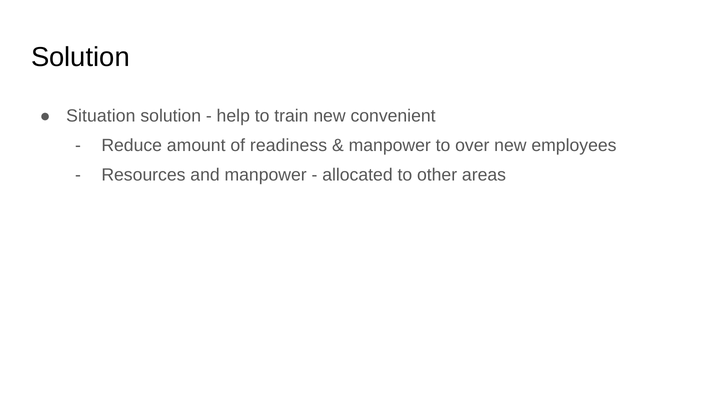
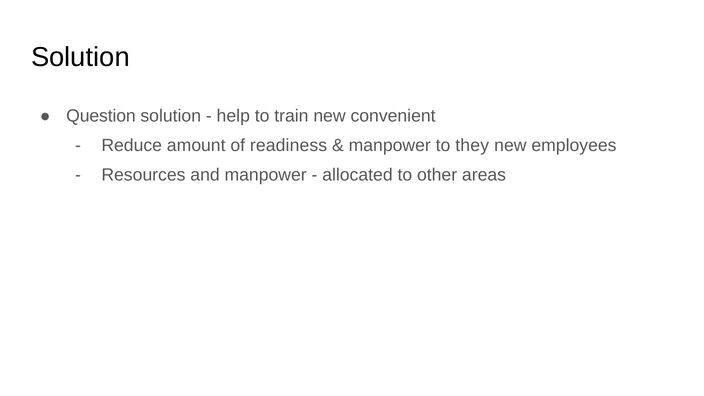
Situation: Situation -> Question
over: over -> they
